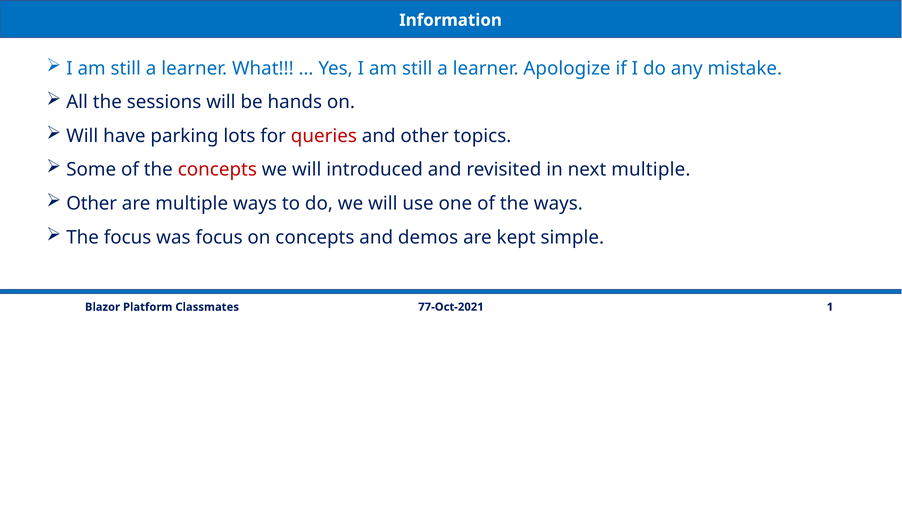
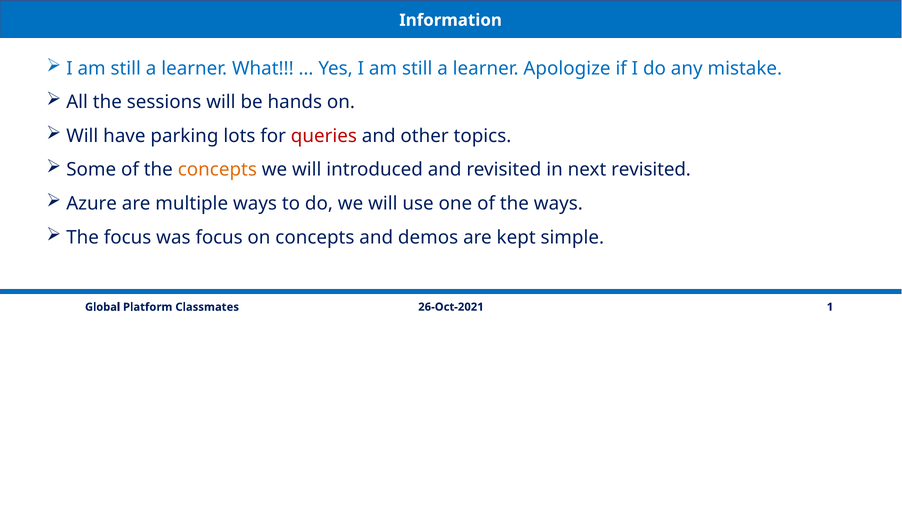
concepts at (217, 170) colour: red -> orange
next multiple: multiple -> revisited
Other at (92, 204): Other -> Azure
77-Oct-2021: 77-Oct-2021 -> 26-Oct-2021
Blazor: Blazor -> Global
